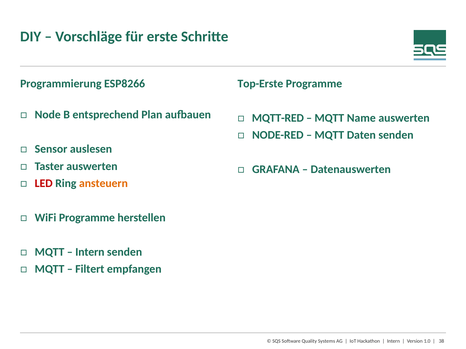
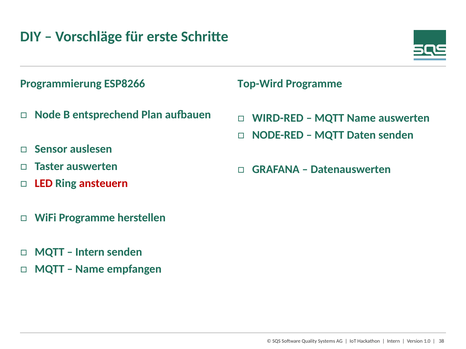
Top-Erste: Top-Erste -> Top-Wird
MQTT-RED: MQTT-RED -> WIRD-RED
ansteuern colour: orange -> red
Filtert at (90, 269): Filtert -> Name
